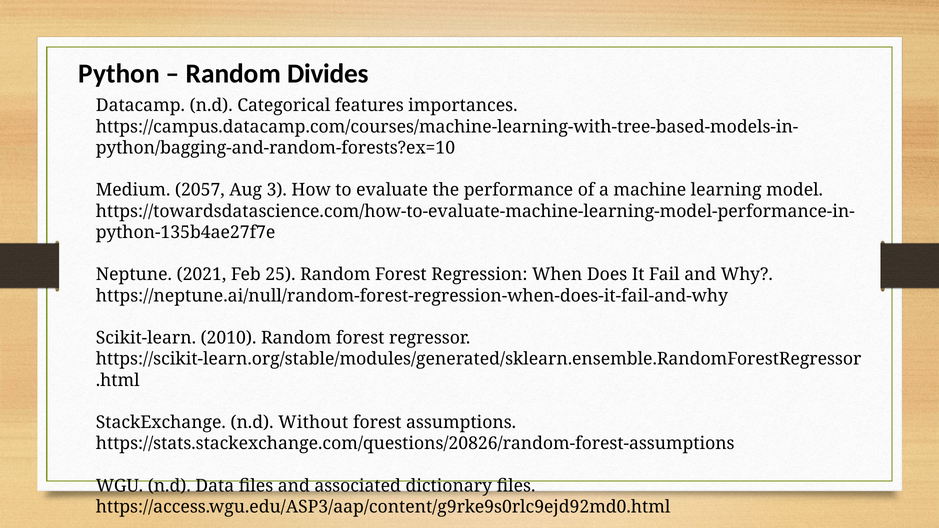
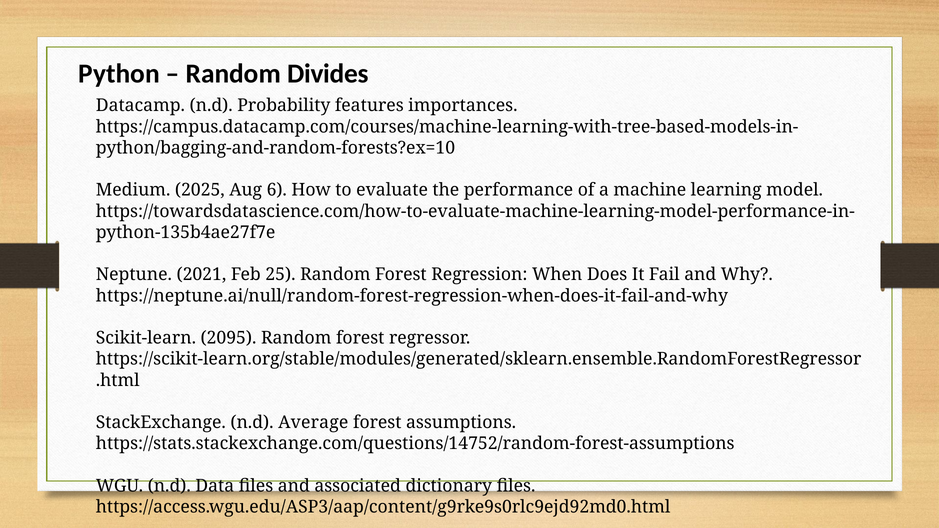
Categorical: Categorical -> Probability
2057: 2057 -> 2025
3: 3 -> 6
2010: 2010 -> 2095
Without: Without -> Average
https://stats.stackexchange.com/questions/20826/random-forest-assumptions: https://stats.stackexchange.com/questions/20826/random-forest-assumptions -> https://stats.stackexchange.com/questions/14752/random-forest-assumptions
